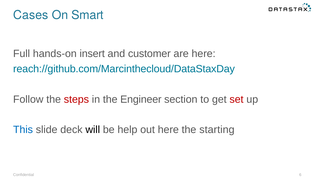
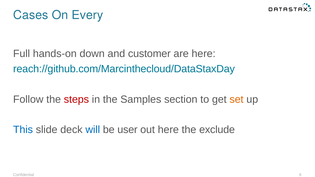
Smart: Smart -> Every
insert: insert -> down
Engineer: Engineer -> Samples
set colour: red -> orange
will colour: black -> blue
help: help -> user
starting: starting -> exclude
